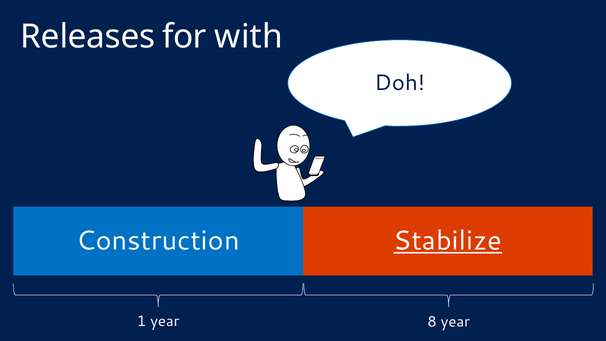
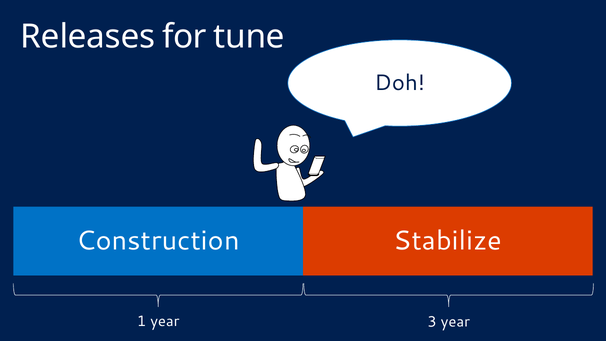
with: with -> tune
Stabilize underline: present -> none
8: 8 -> 3
